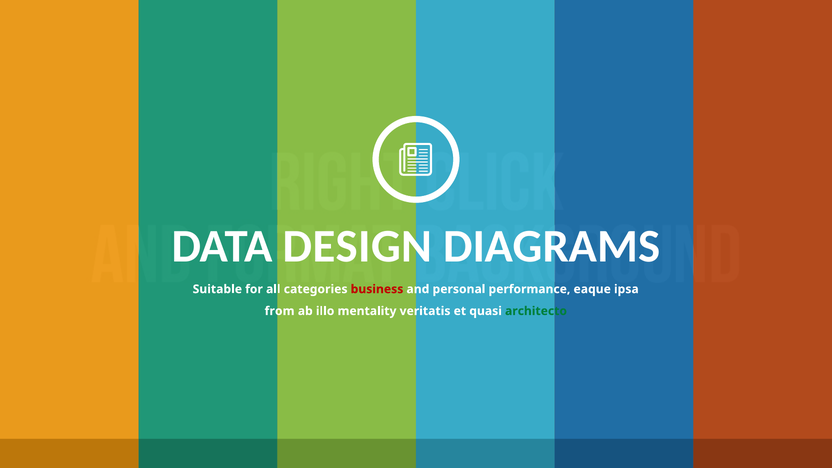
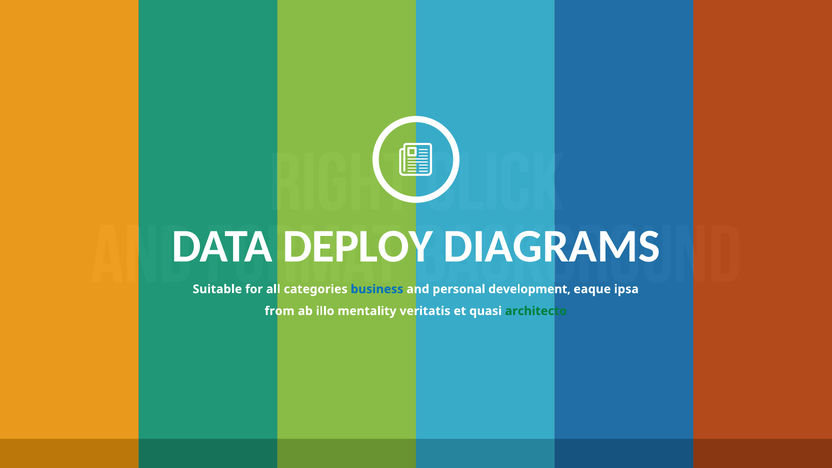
DESIGN: DESIGN -> DEPLOY
business colour: red -> blue
performance: performance -> development
